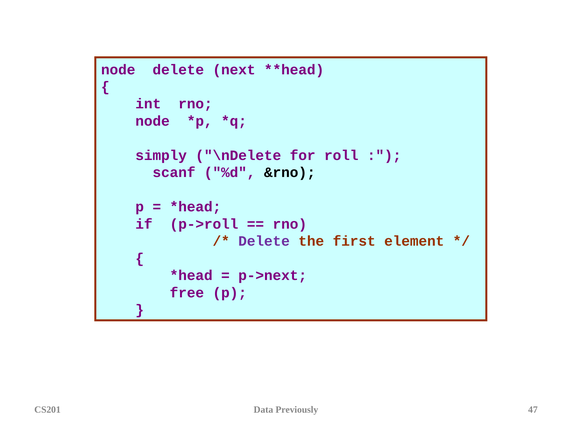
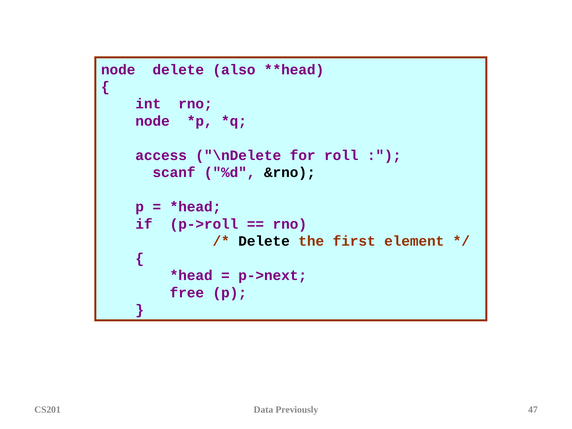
next: next -> also
simply: simply -> access
Delete at (264, 241) colour: purple -> black
